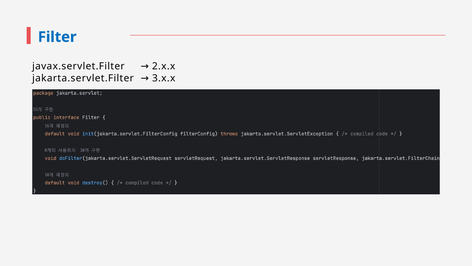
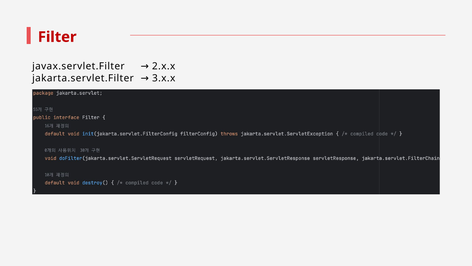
Filter colour: blue -> red
